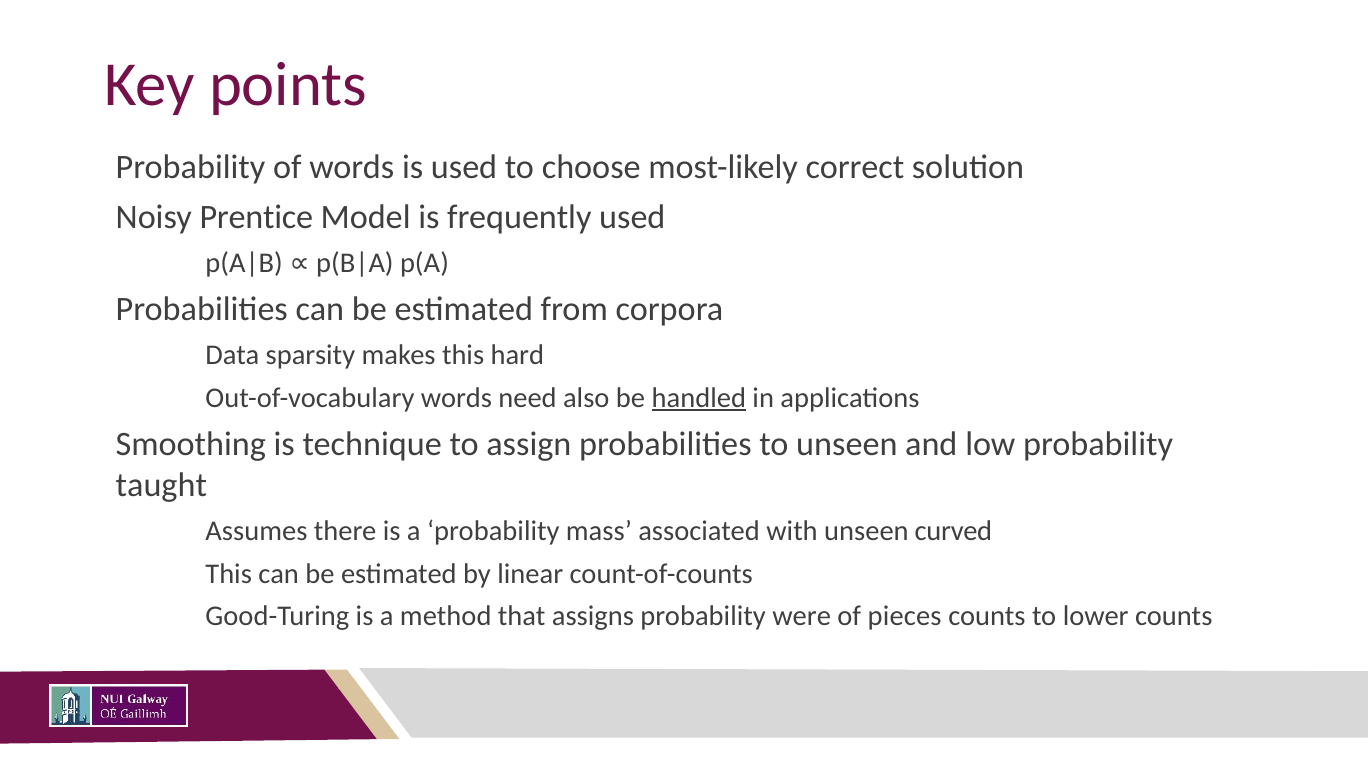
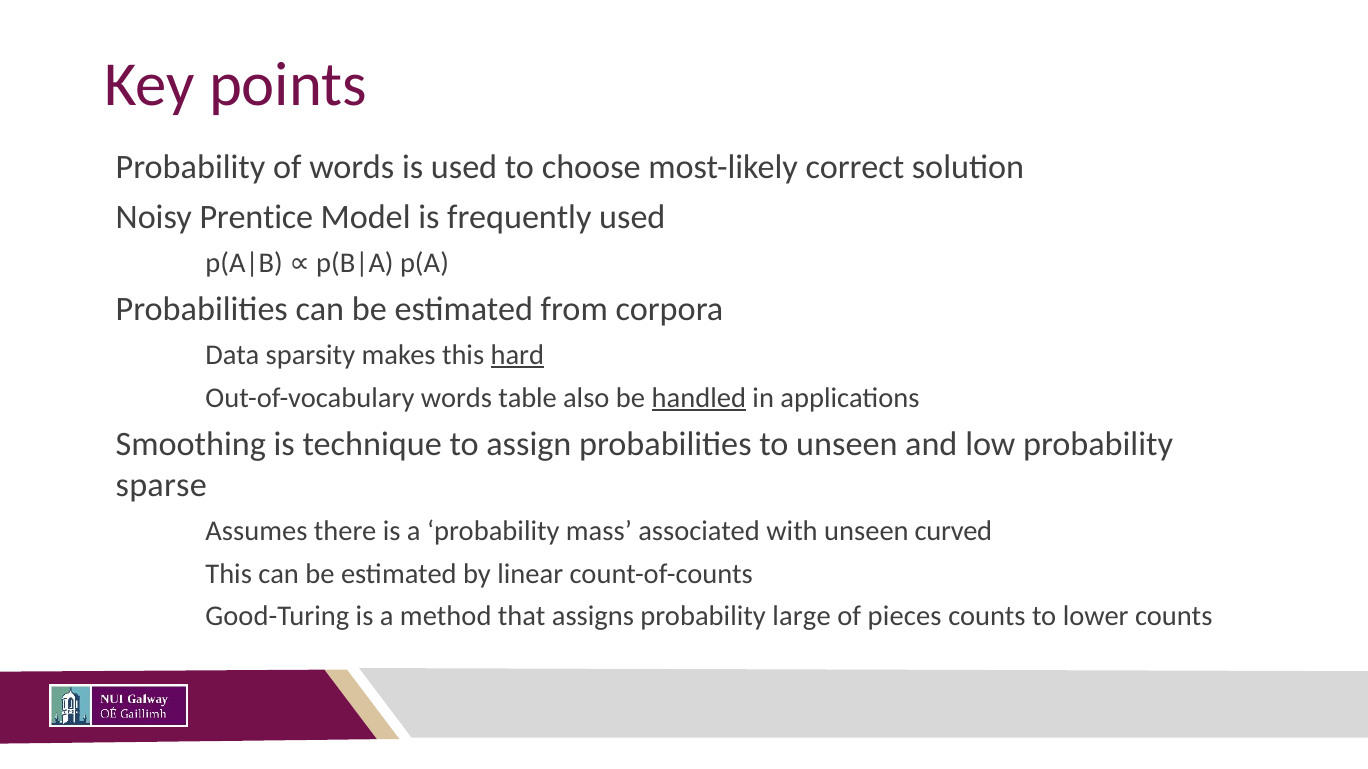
hard underline: none -> present
need: need -> table
taught: taught -> sparse
were: were -> large
